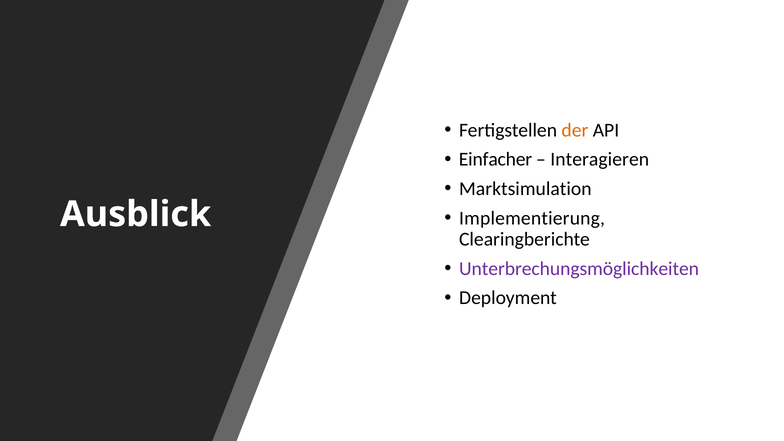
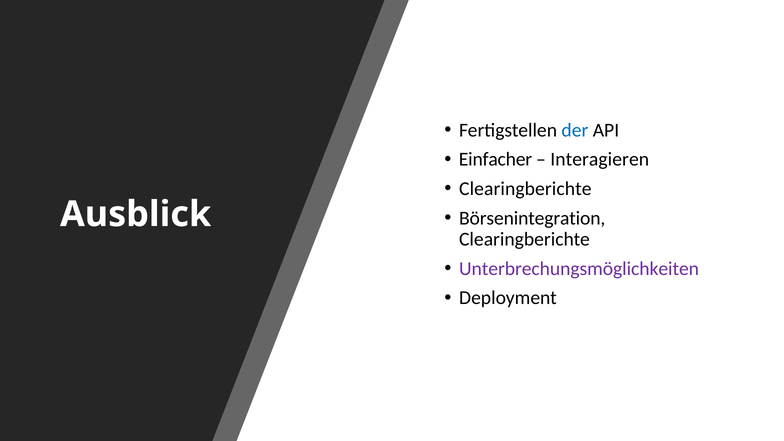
der colour: orange -> blue
Marktsimulation at (525, 189): Marktsimulation -> Clearingberichte
Implementierung: Implementierung -> Börsenintegration
